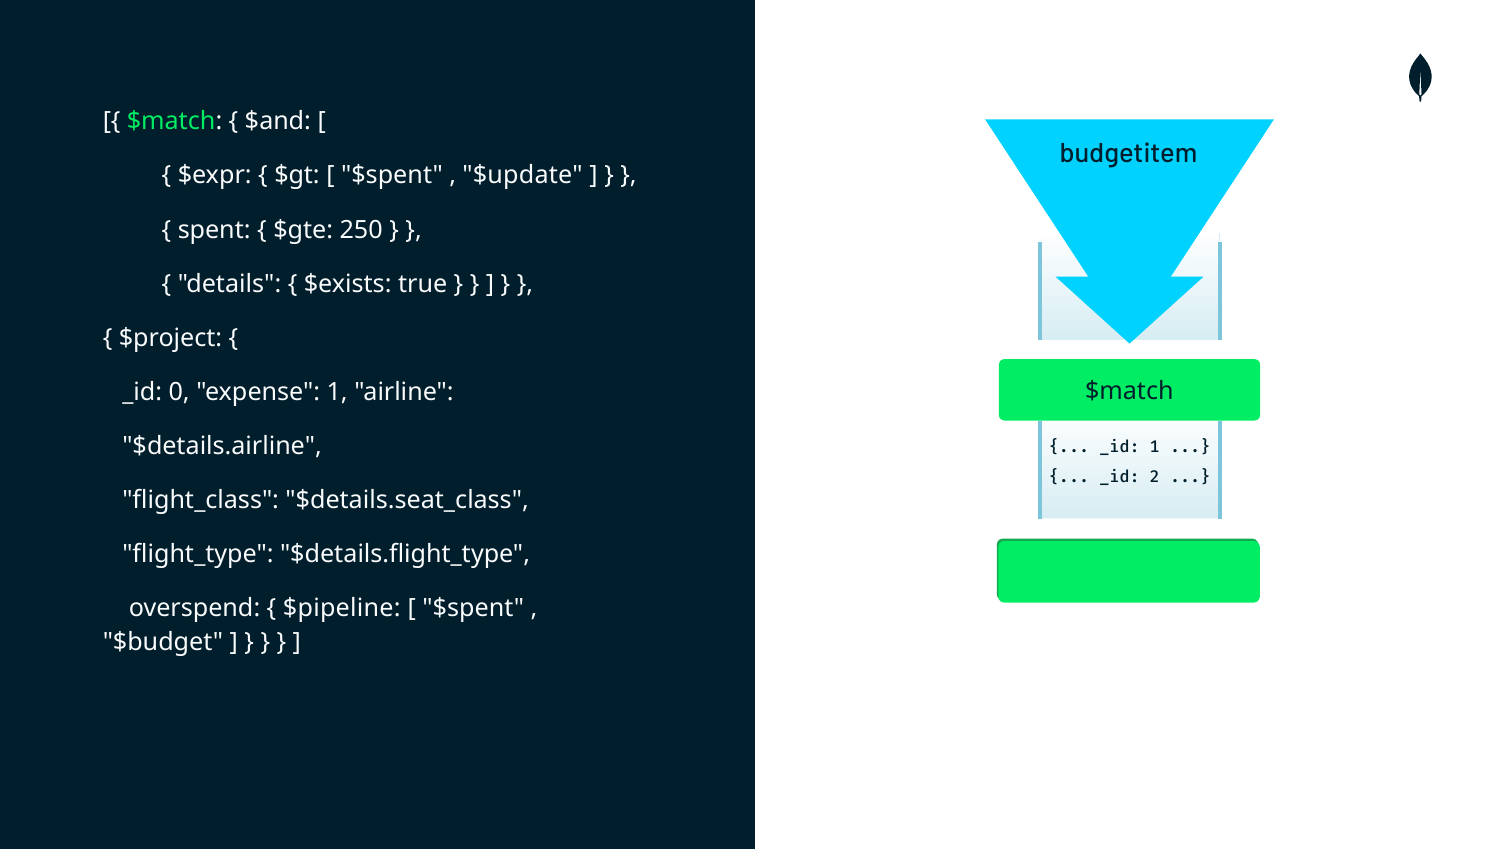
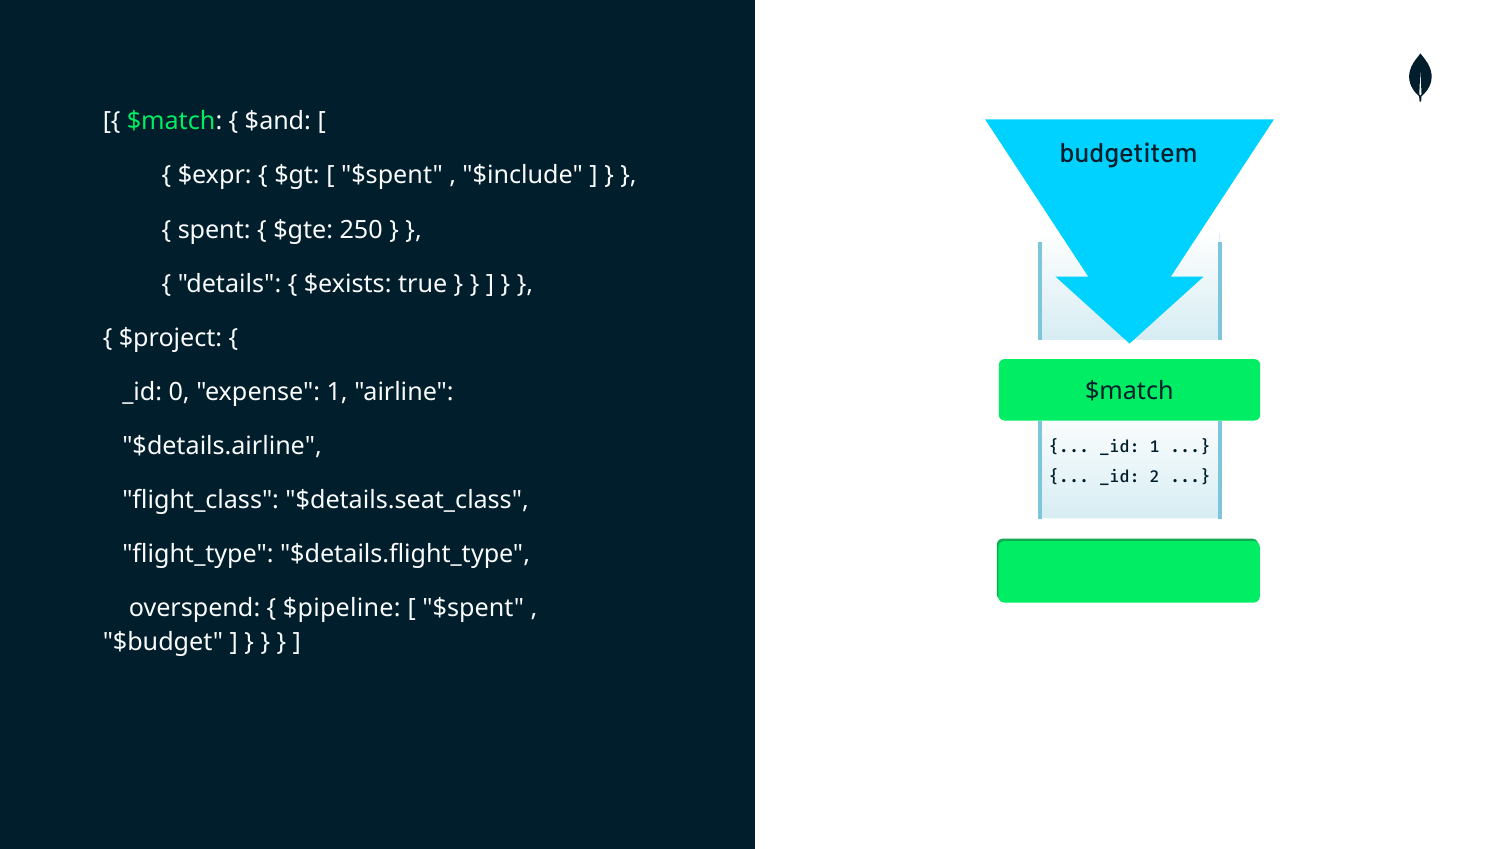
$update: $update -> $include
